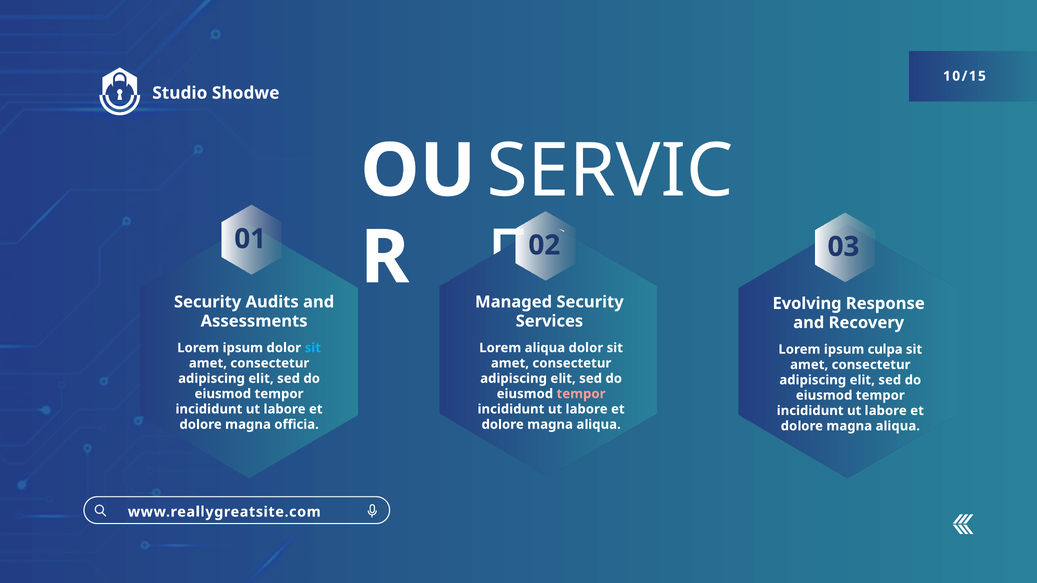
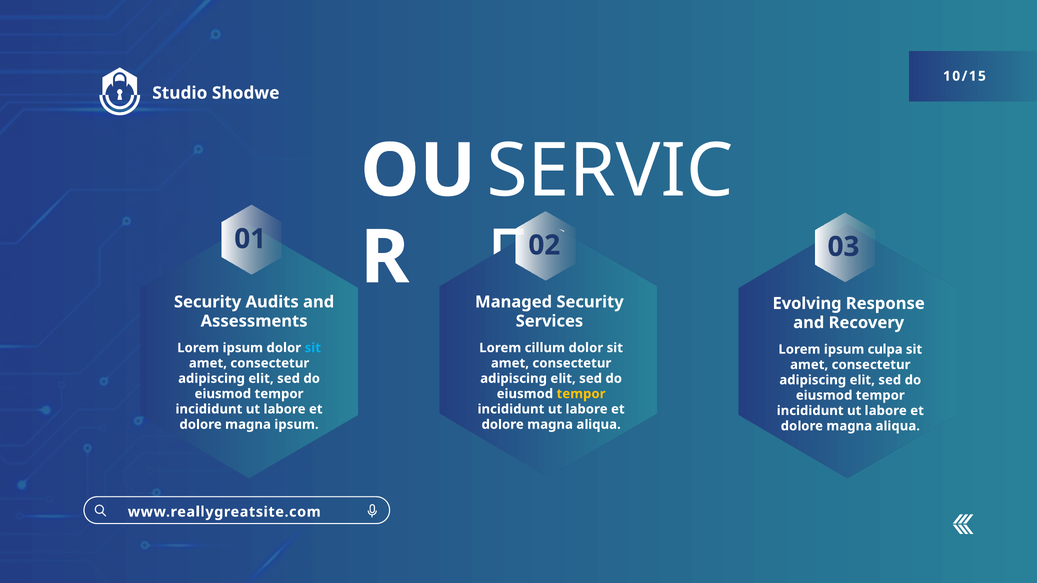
Lorem aliqua: aliqua -> cillum
tempor at (581, 394) colour: pink -> yellow
magna officia: officia -> ipsum
